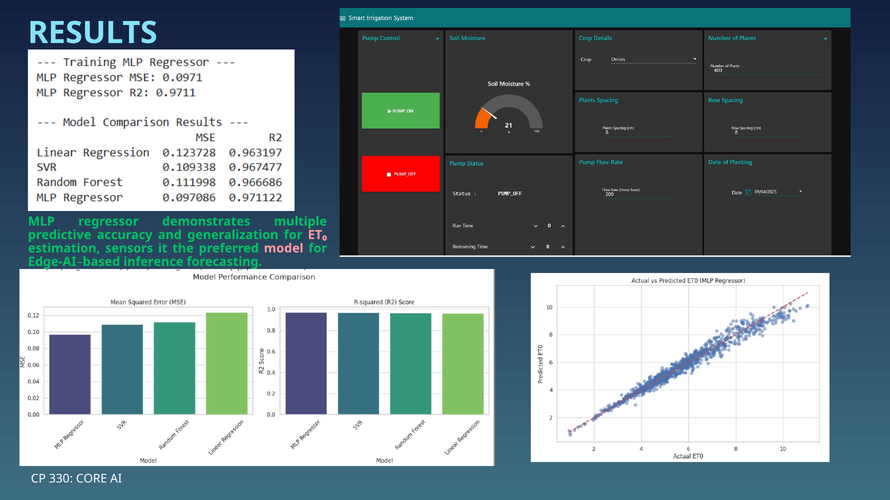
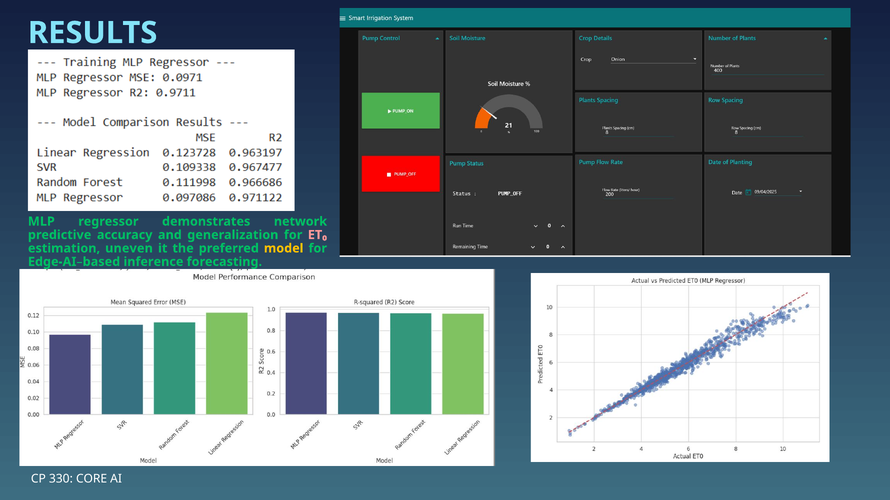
multiple: multiple -> network
sensors: sensors -> uneven
model colour: pink -> yellow
